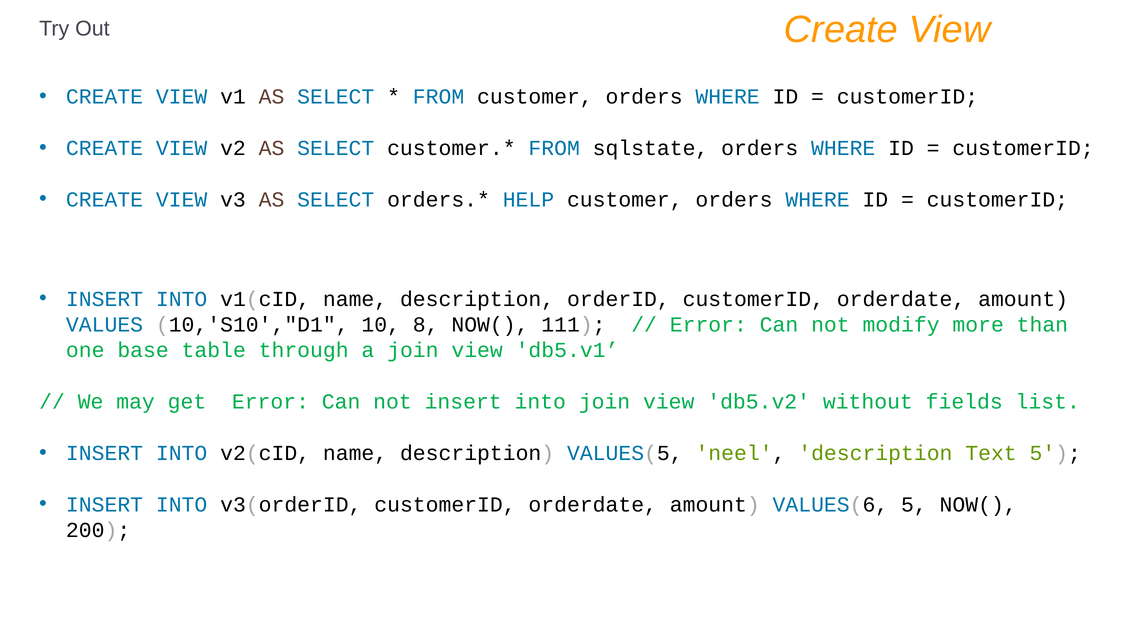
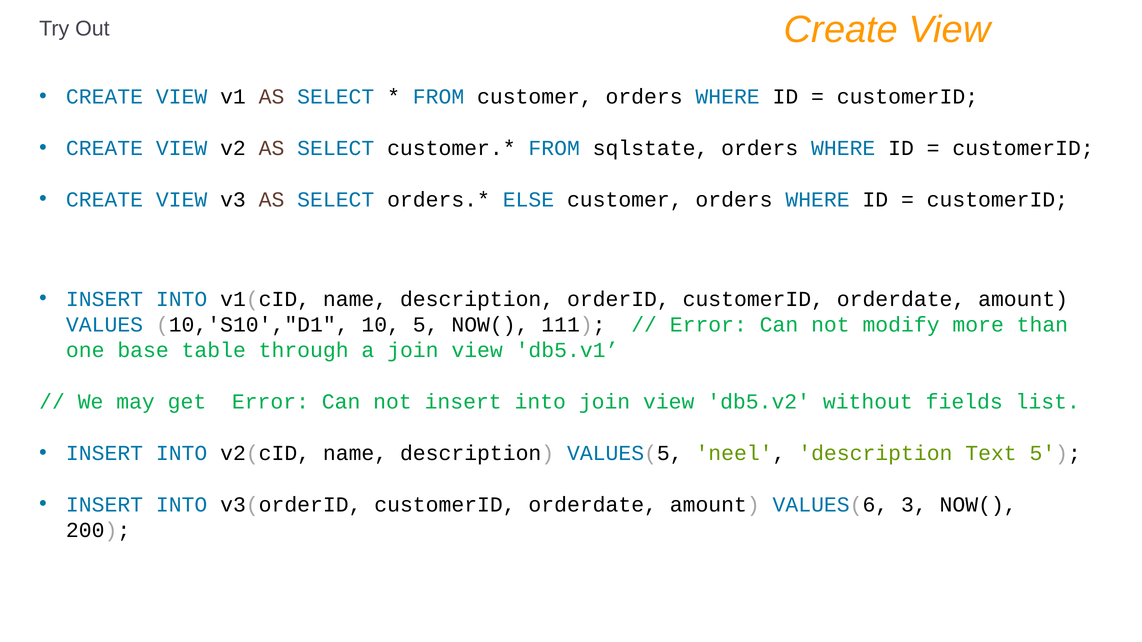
HELP: HELP -> ELSE
10 8: 8 -> 5
VALUES(6 5: 5 -> 3
